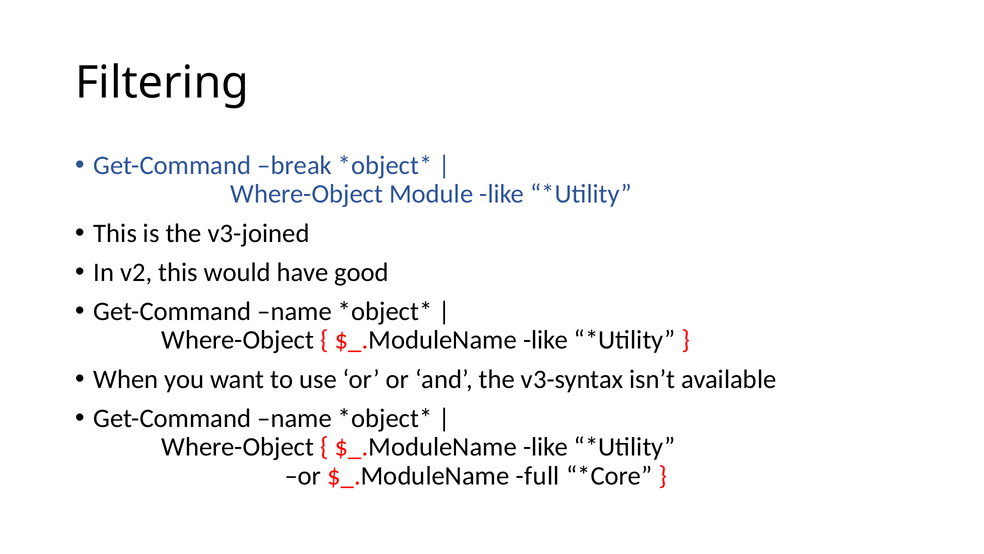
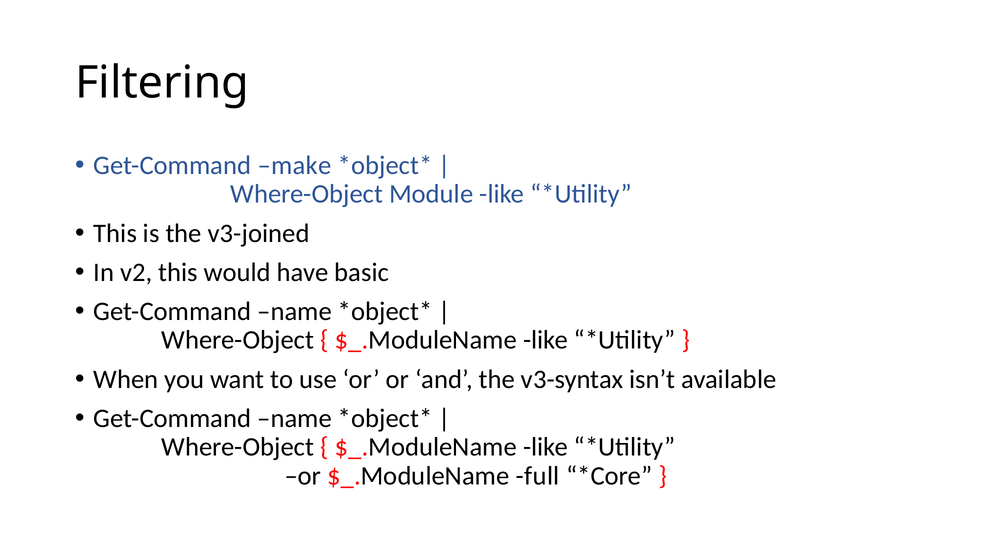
break: break -> make
good: good -> basic
